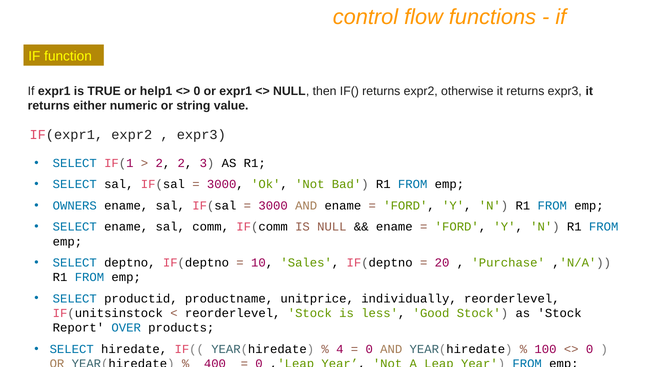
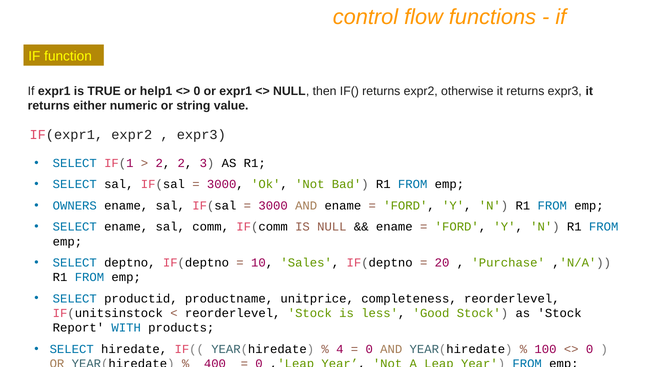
individually: individually -> completeness
OVER: OVER -> WITH
